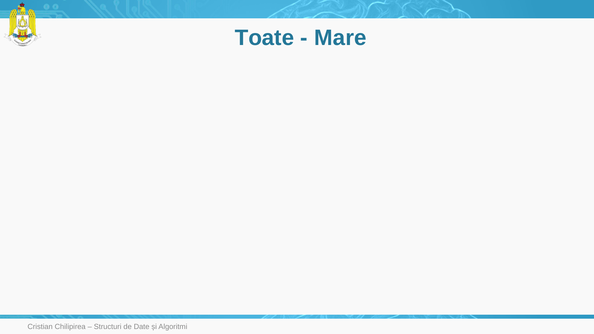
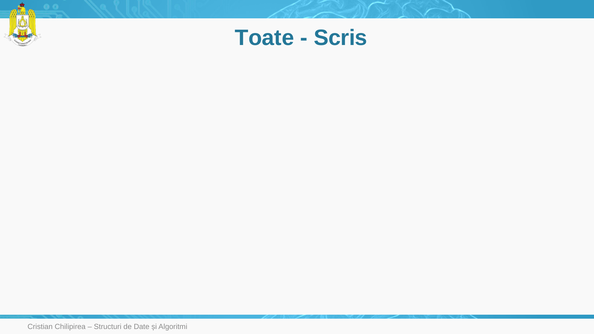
Mare: Mare -> Scris
